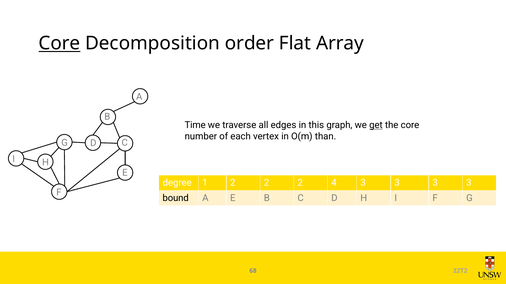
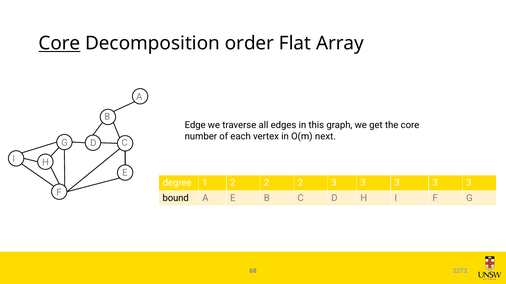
Time: Time -> Edge
get underline: present -> none
than: than -> next
2 4: 4 -> 3
